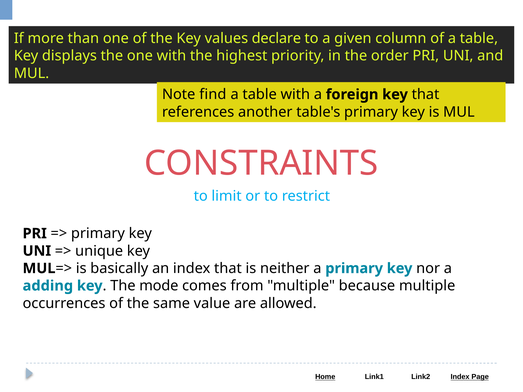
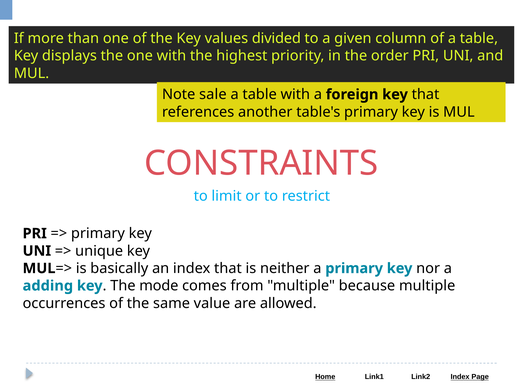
declare: declare -> divided
find: find -> sale
